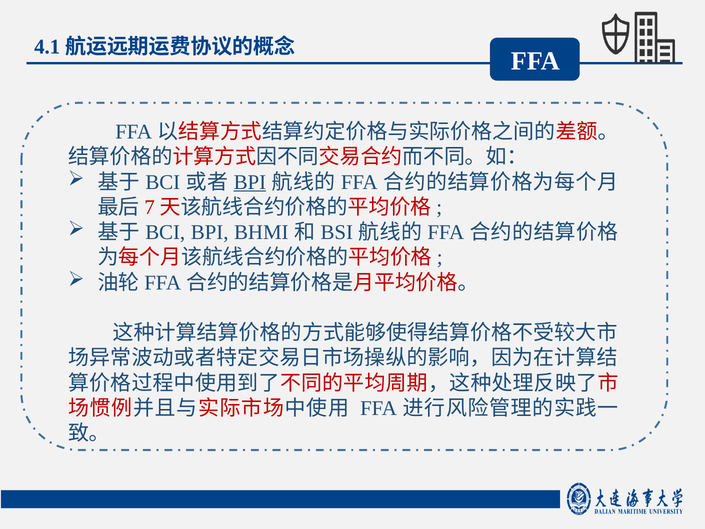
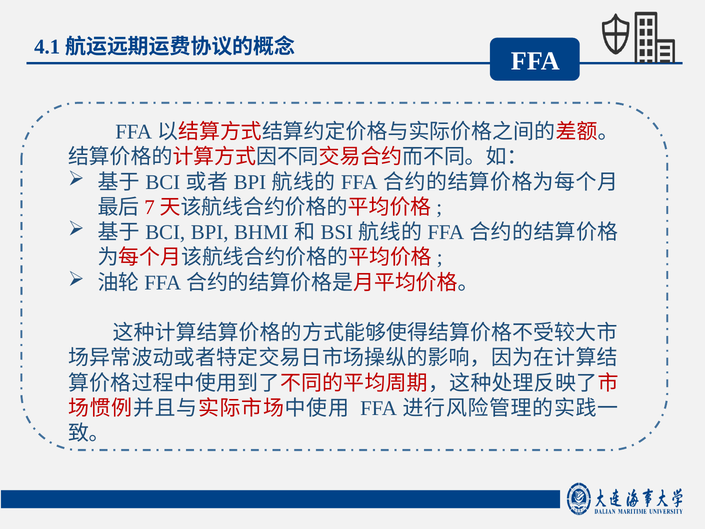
BPI at (250, 182) underline: present -> none
